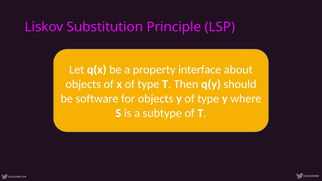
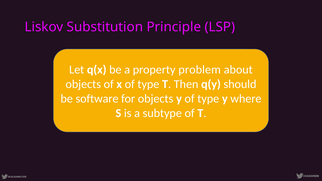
interface: interface -> problem
